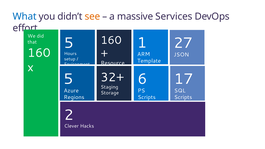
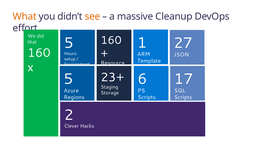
What colour: blue -> orange
Services: Services -> Cleanup
32+: 32+ -> 23+
